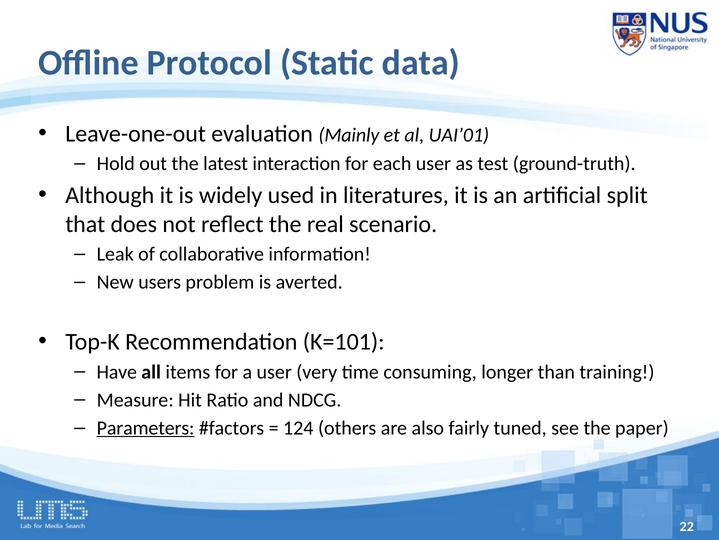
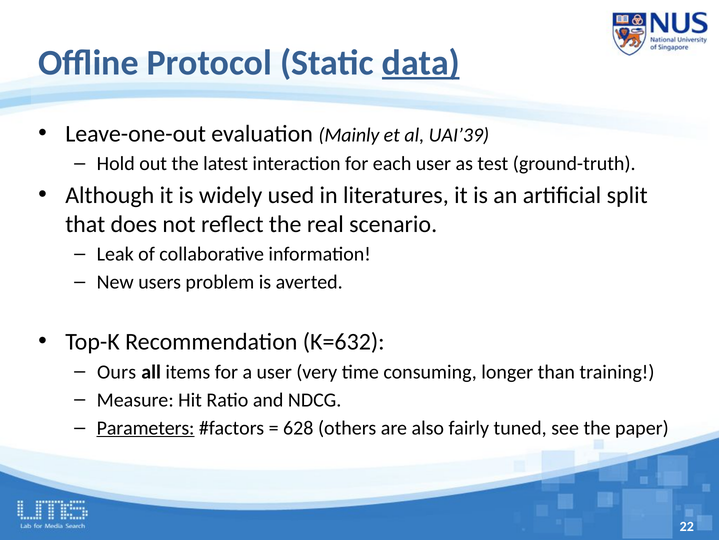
data underline: none -> present
UAI’01: UAI’01 -> UAI’39
K=101: K=101 -> K=632
Have: Have -> Ours
124: 124 -> 628
